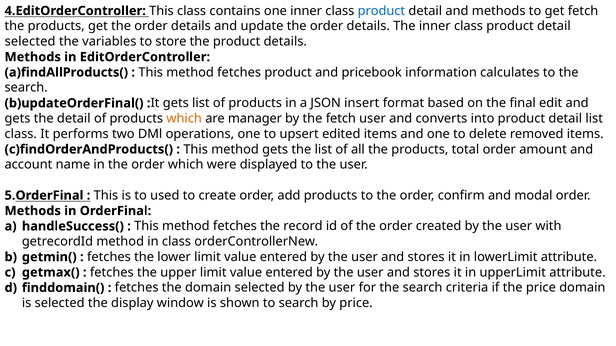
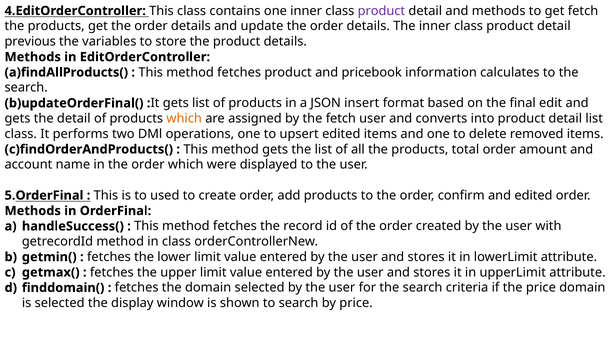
product at (381, 11) colour: blue -> purple
selected at (30, 42): selected -> previous
manager: manager -> assigned
and modal: modal -> edited
